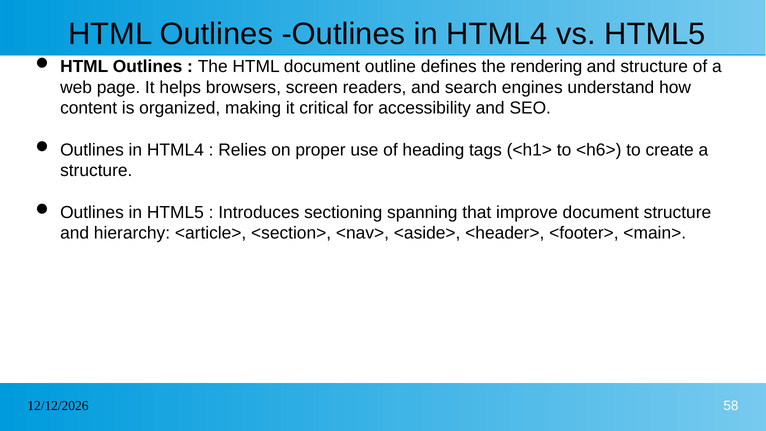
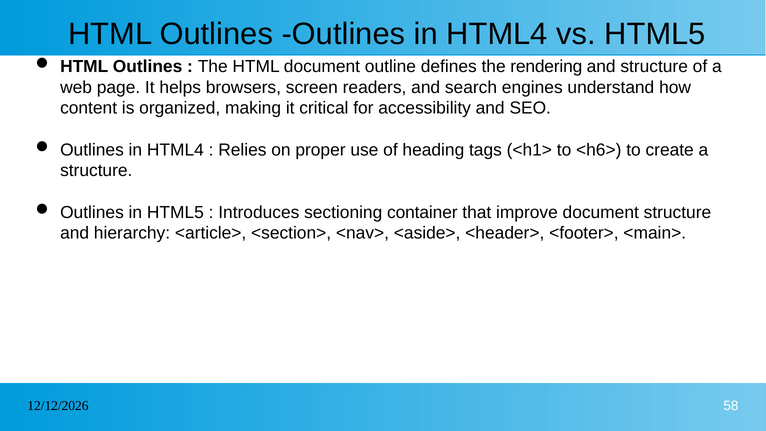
spanning: spanning -> container
